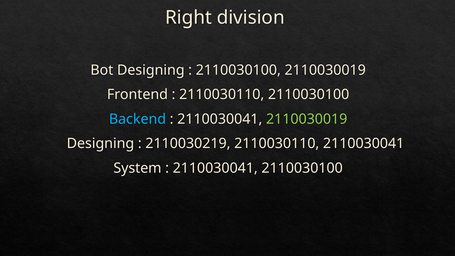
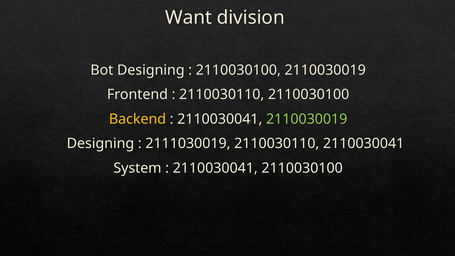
Right: Right -> Want
Backend colour: light blue -> yellow
2110030219: 2110030219 -> 2111030019
